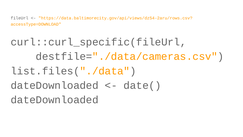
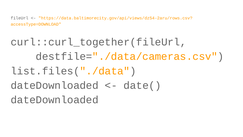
curl::curl_specific(fileUrl: curl::curl_specific(fileUrl -> curl::curl_together(fileUrl
